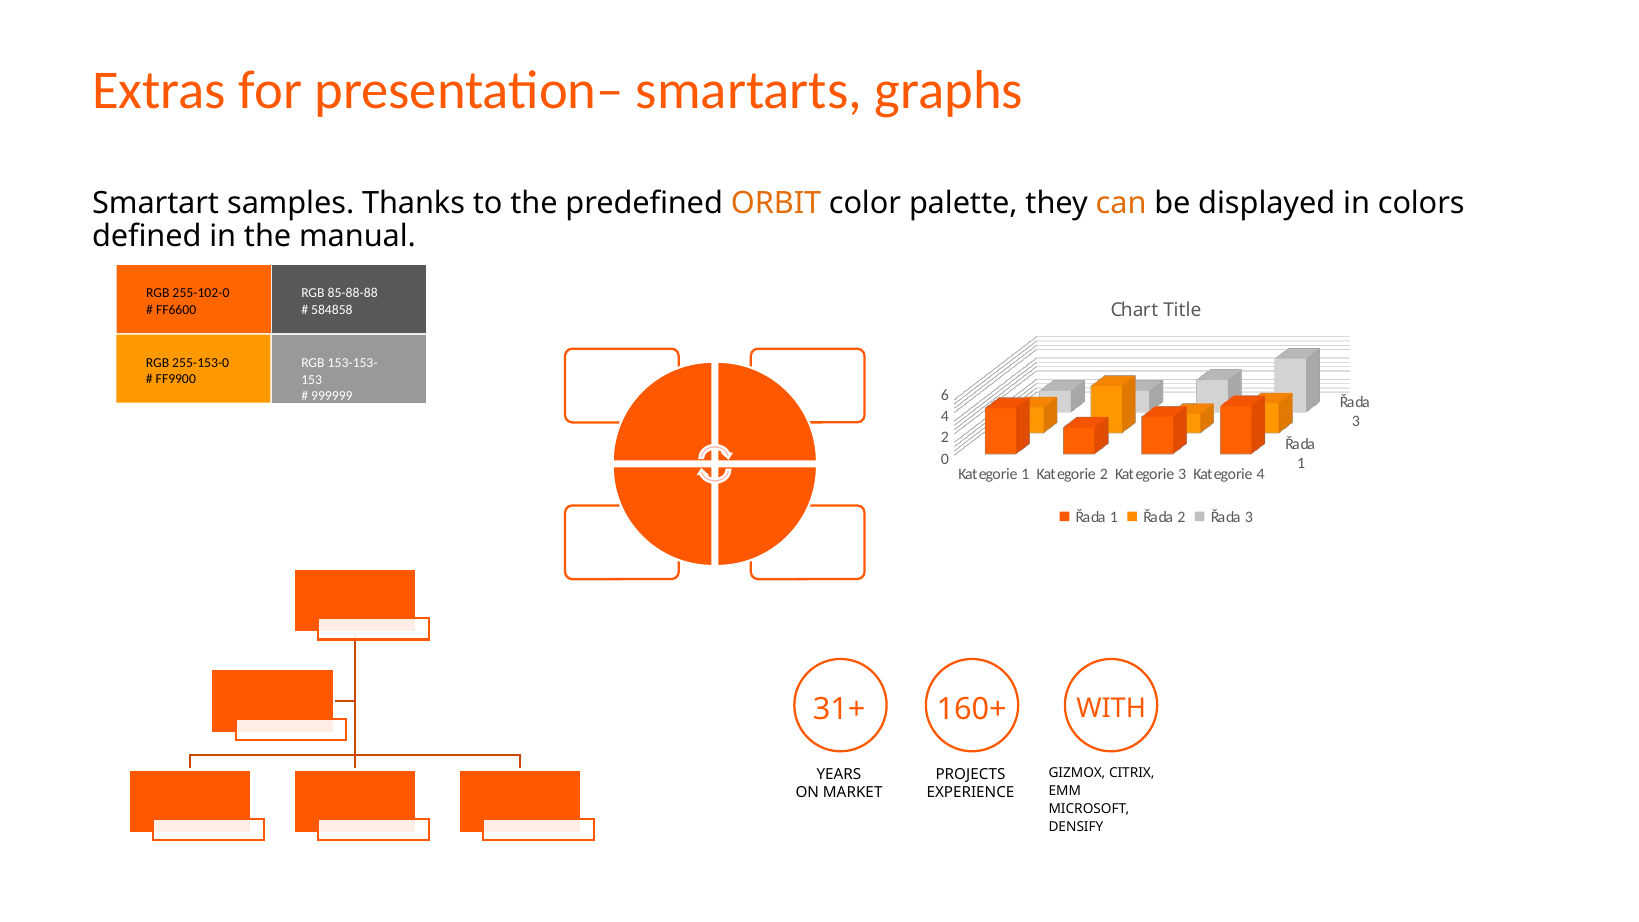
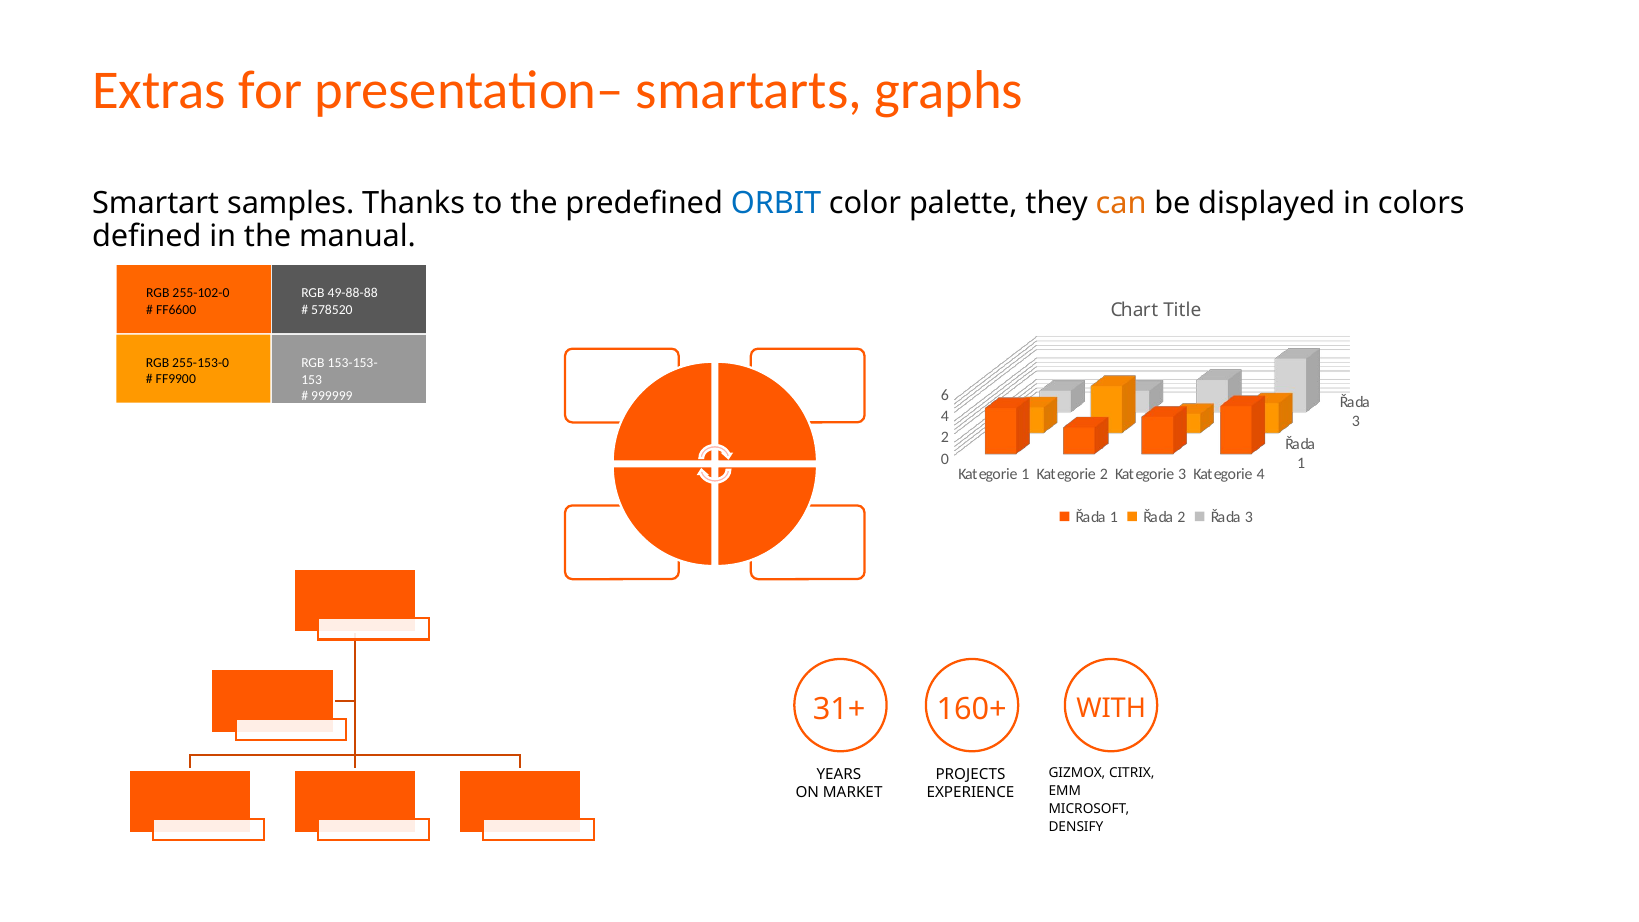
ORBIT colour: orange -> blue
85-88-88: 85-88-88 -> 49-88-88
584858: 584858 -> 578520
